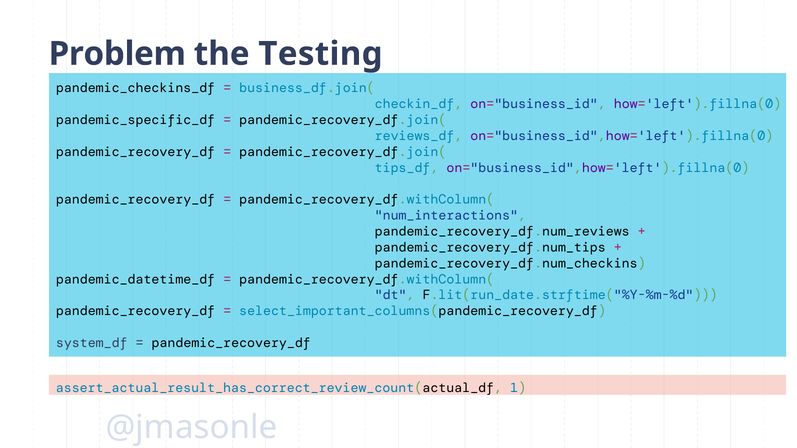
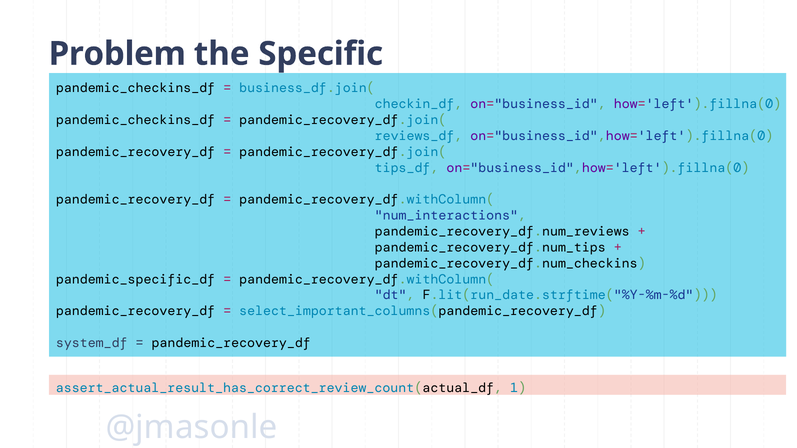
Testing: Testing -> Specific
pandemic_specific_df at (136, 120): pandemic_specific_df -> pandemic_checkins_df
pandemic_datetime_df: pandemic_datetime_df -> pandemic_specific_df
